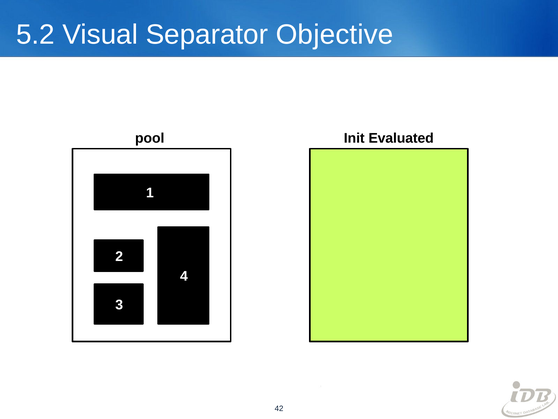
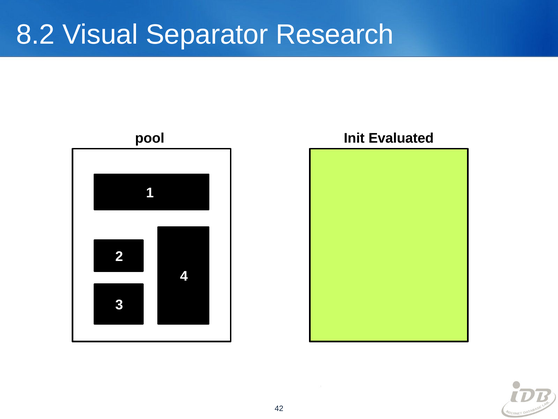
5.2: 5.2 -> 8.2
Objective: Objective -> Research
